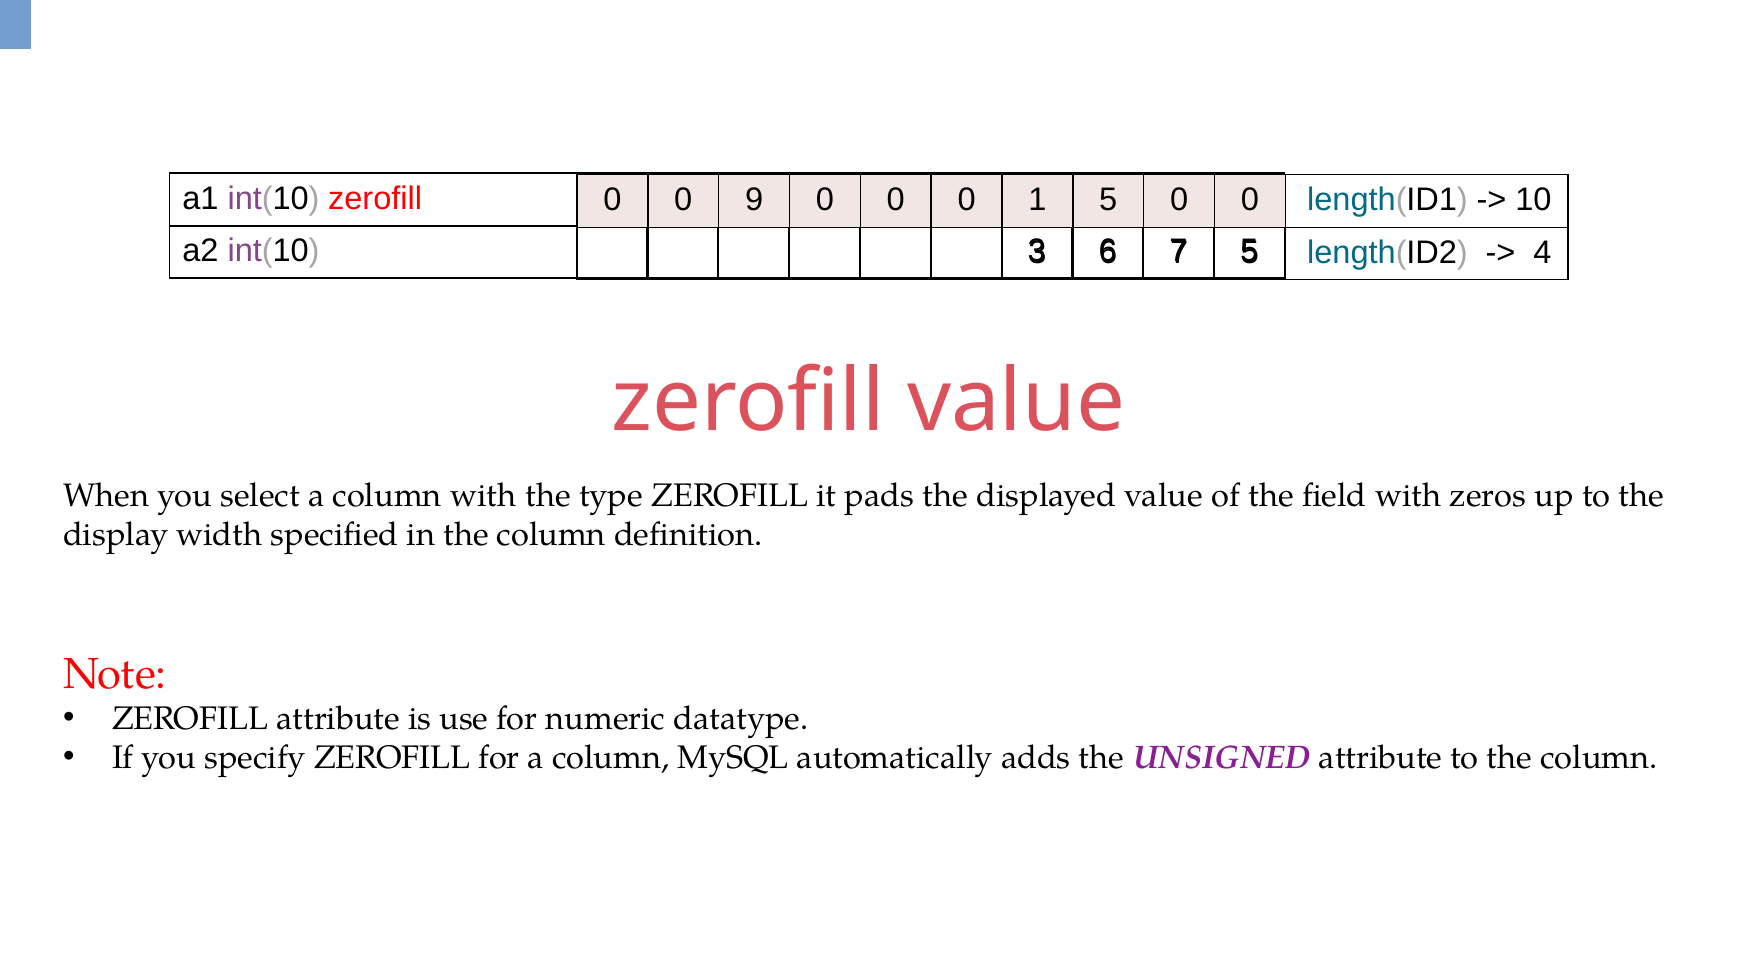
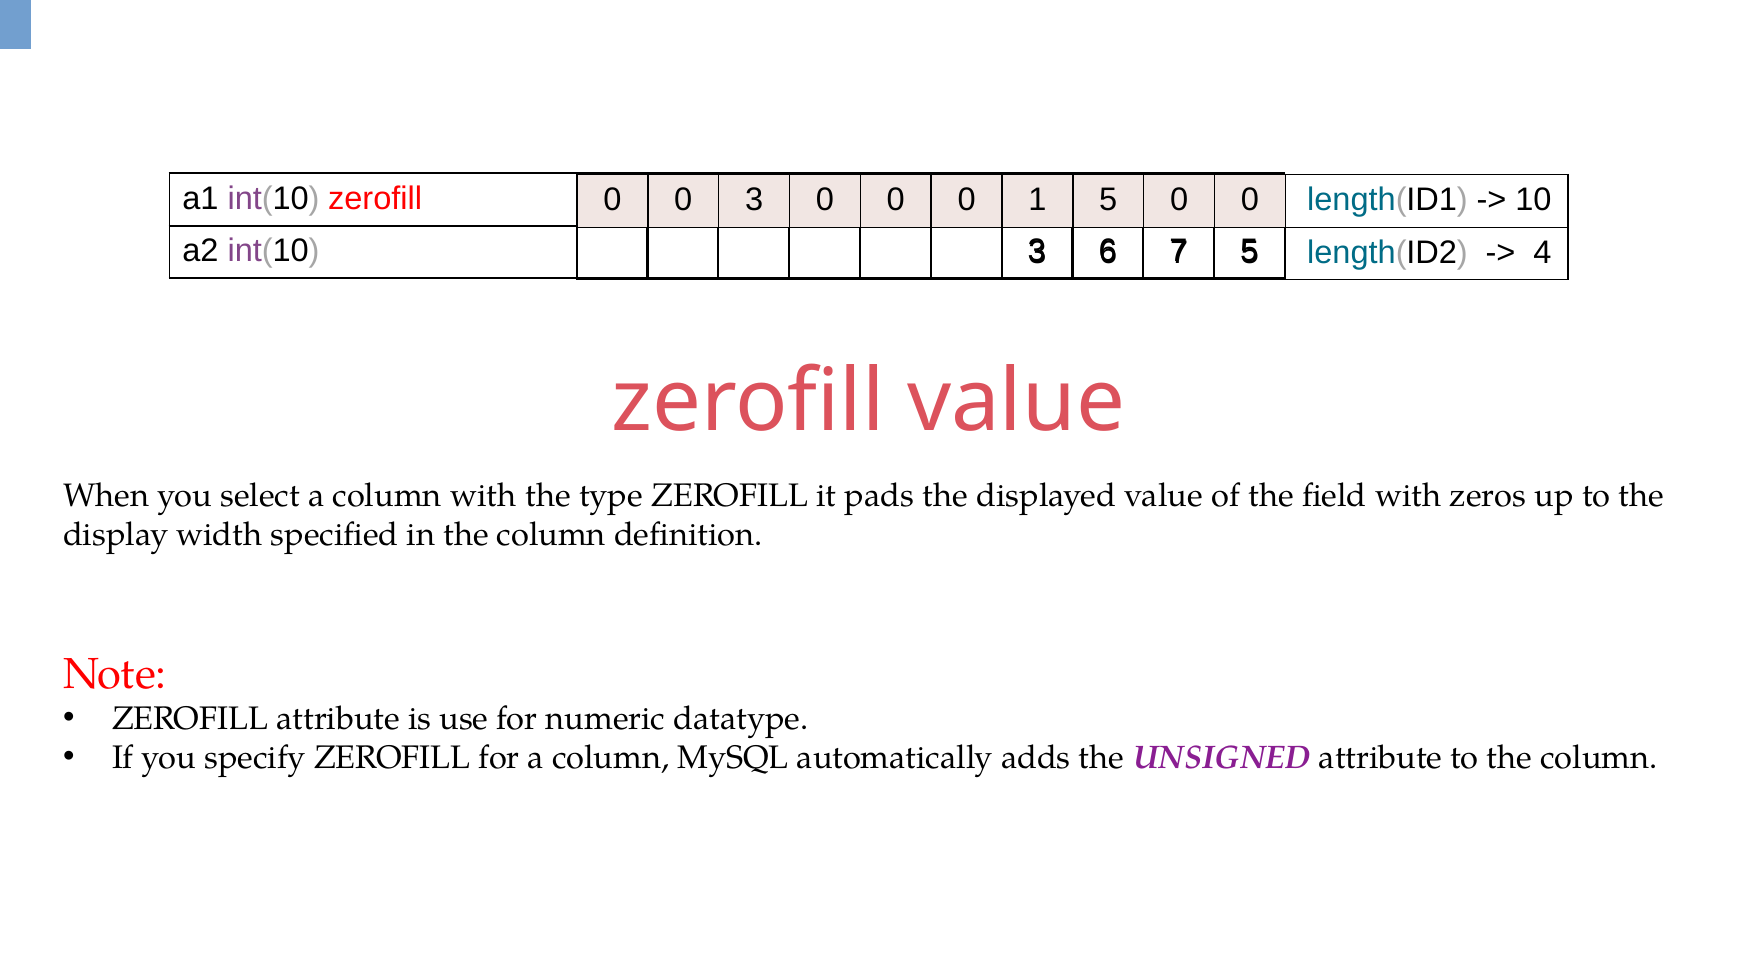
0 9: 9 -> 3
